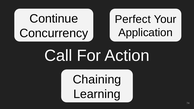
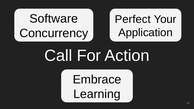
Continue: Continue -> Software
Chaining: Chaining -> Embrace
